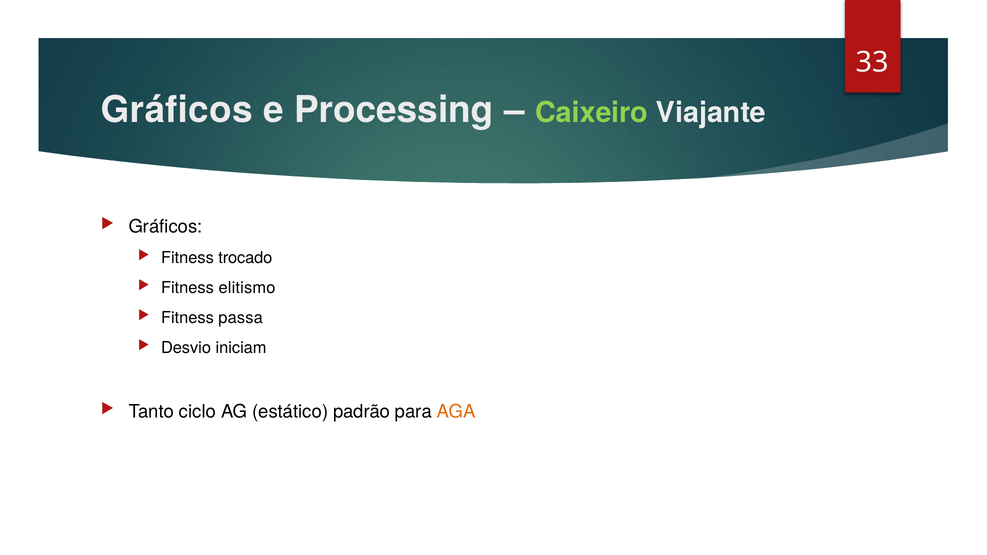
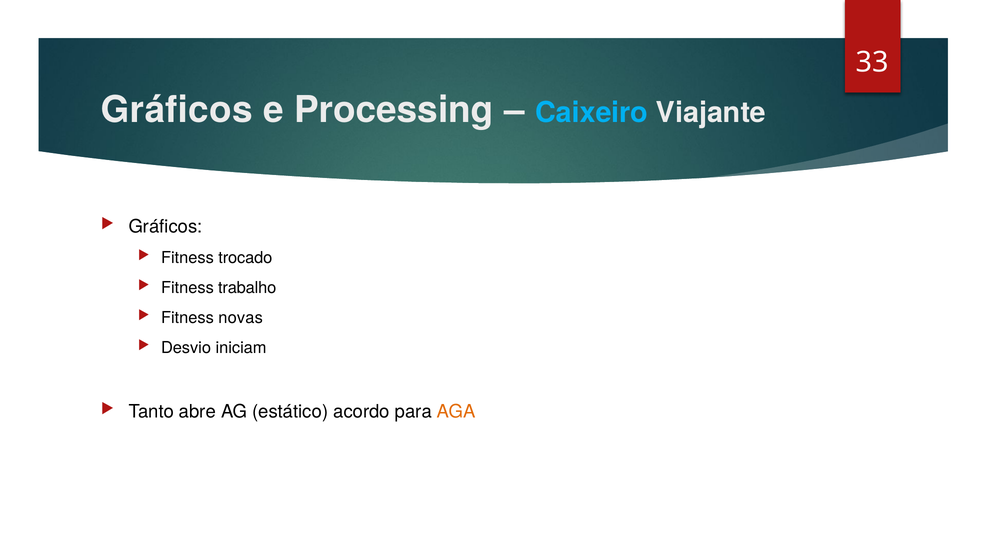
Caixeiro colour: light green -> light blue
elitismo: elitismo -> trabalho
passa: passa -> novas
ciclo: ciclo -> abre
padrão: padrão -> acordo
